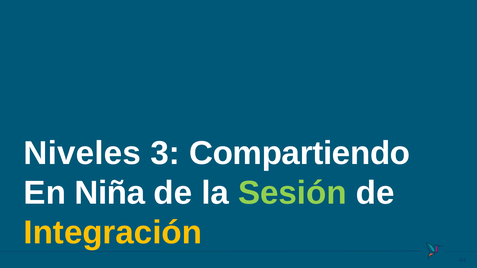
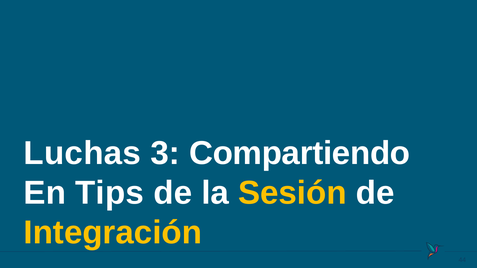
Niveles: Niveles -> Luchas
Niña: Niña -> Tips
Sesión colour: light green -> yellow
